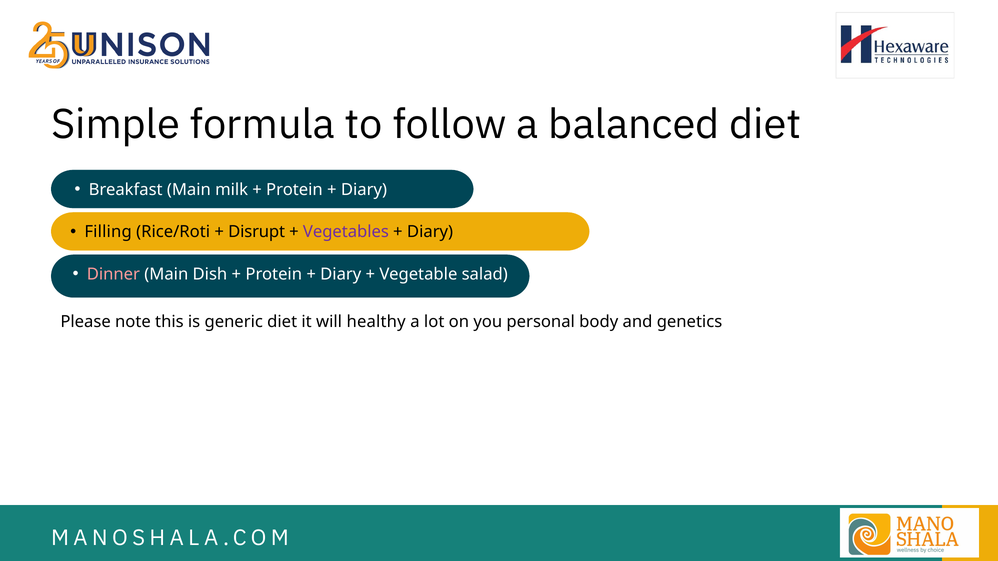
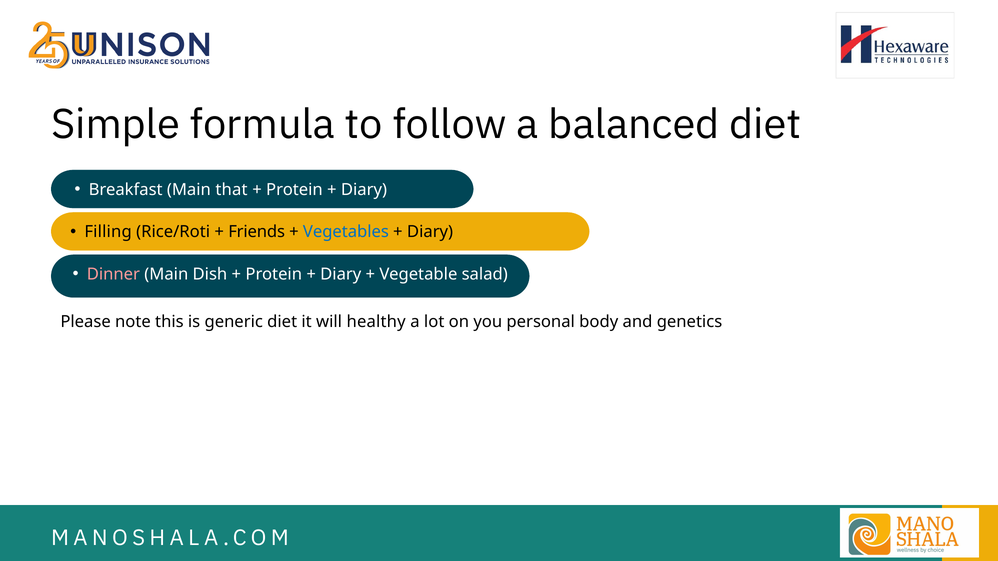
milk: milk -> that
Disrupt: Disrupt -> Friends
Vegetables colour: purple -> blue
